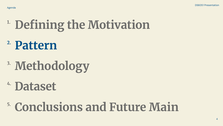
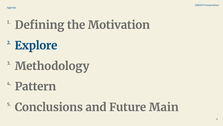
Pattern: Pattern -> Explore
Dataset: Dataset -> Pattern
